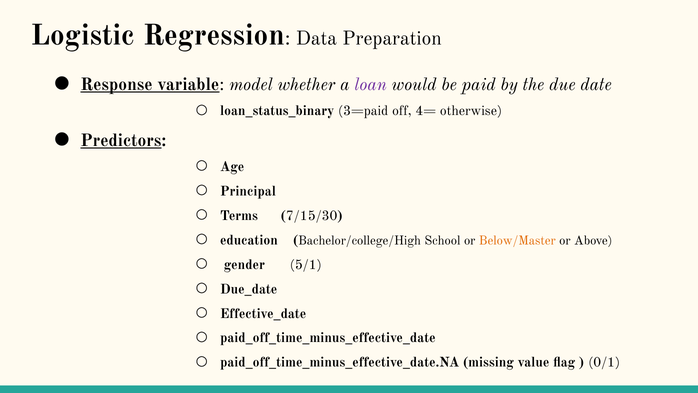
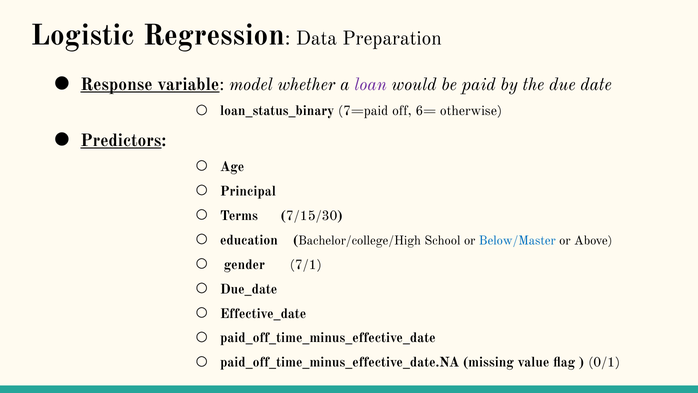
3=paid: 3=paid -> 7=paid
4=: 4= -> 6=
Below/Master colour: orange -> blue
5/1: 5/1 -> 7/1
